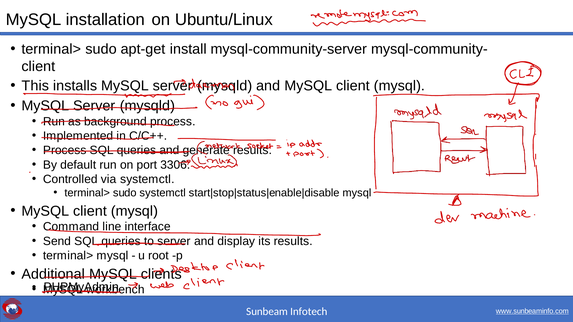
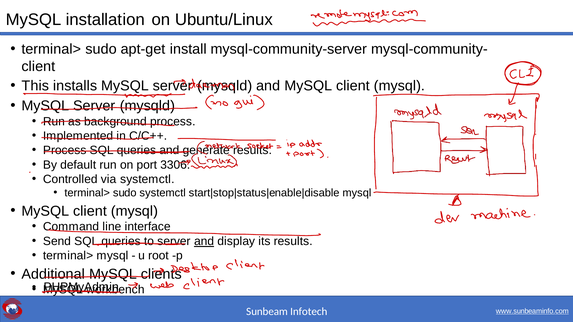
and at (204, 242) underline: none -> present
